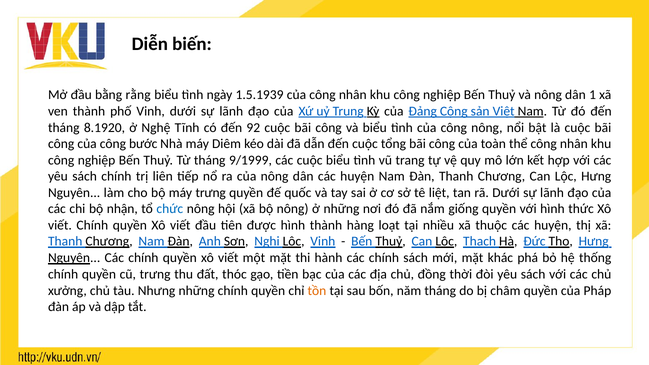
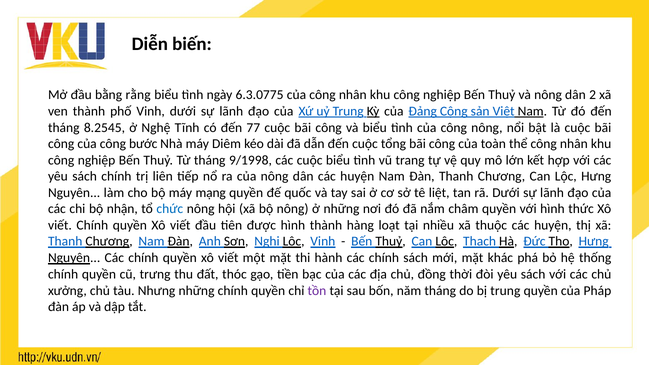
1.5.1939: 1.5.1939 -> 6.3.0775
1: 1 -> 2
8.1920: 8.1920 -> 8.2545
92: 92 -> 77
9/1999: 9/1999 -> 9/1998
máy trưng: trưng -> mạng
giống: giống -> châm
tồn colour: orange -> purple
bị châm: châm -> trung
